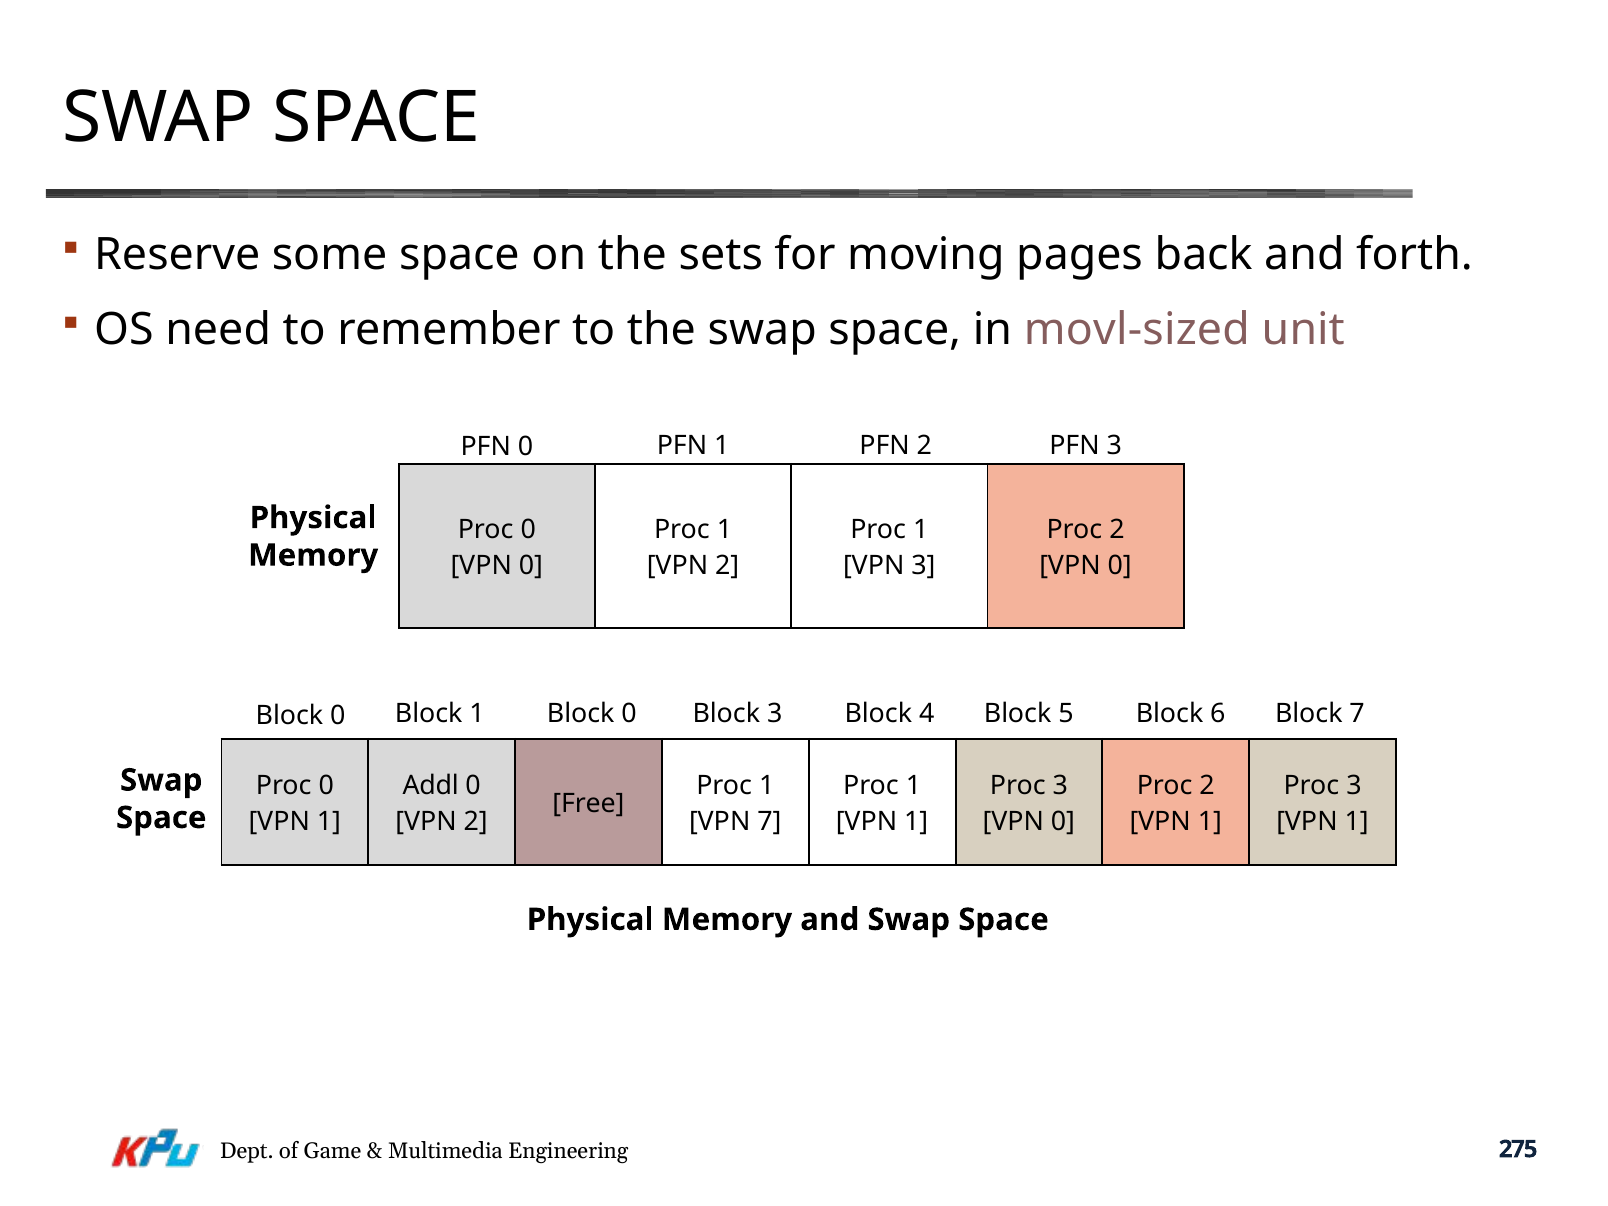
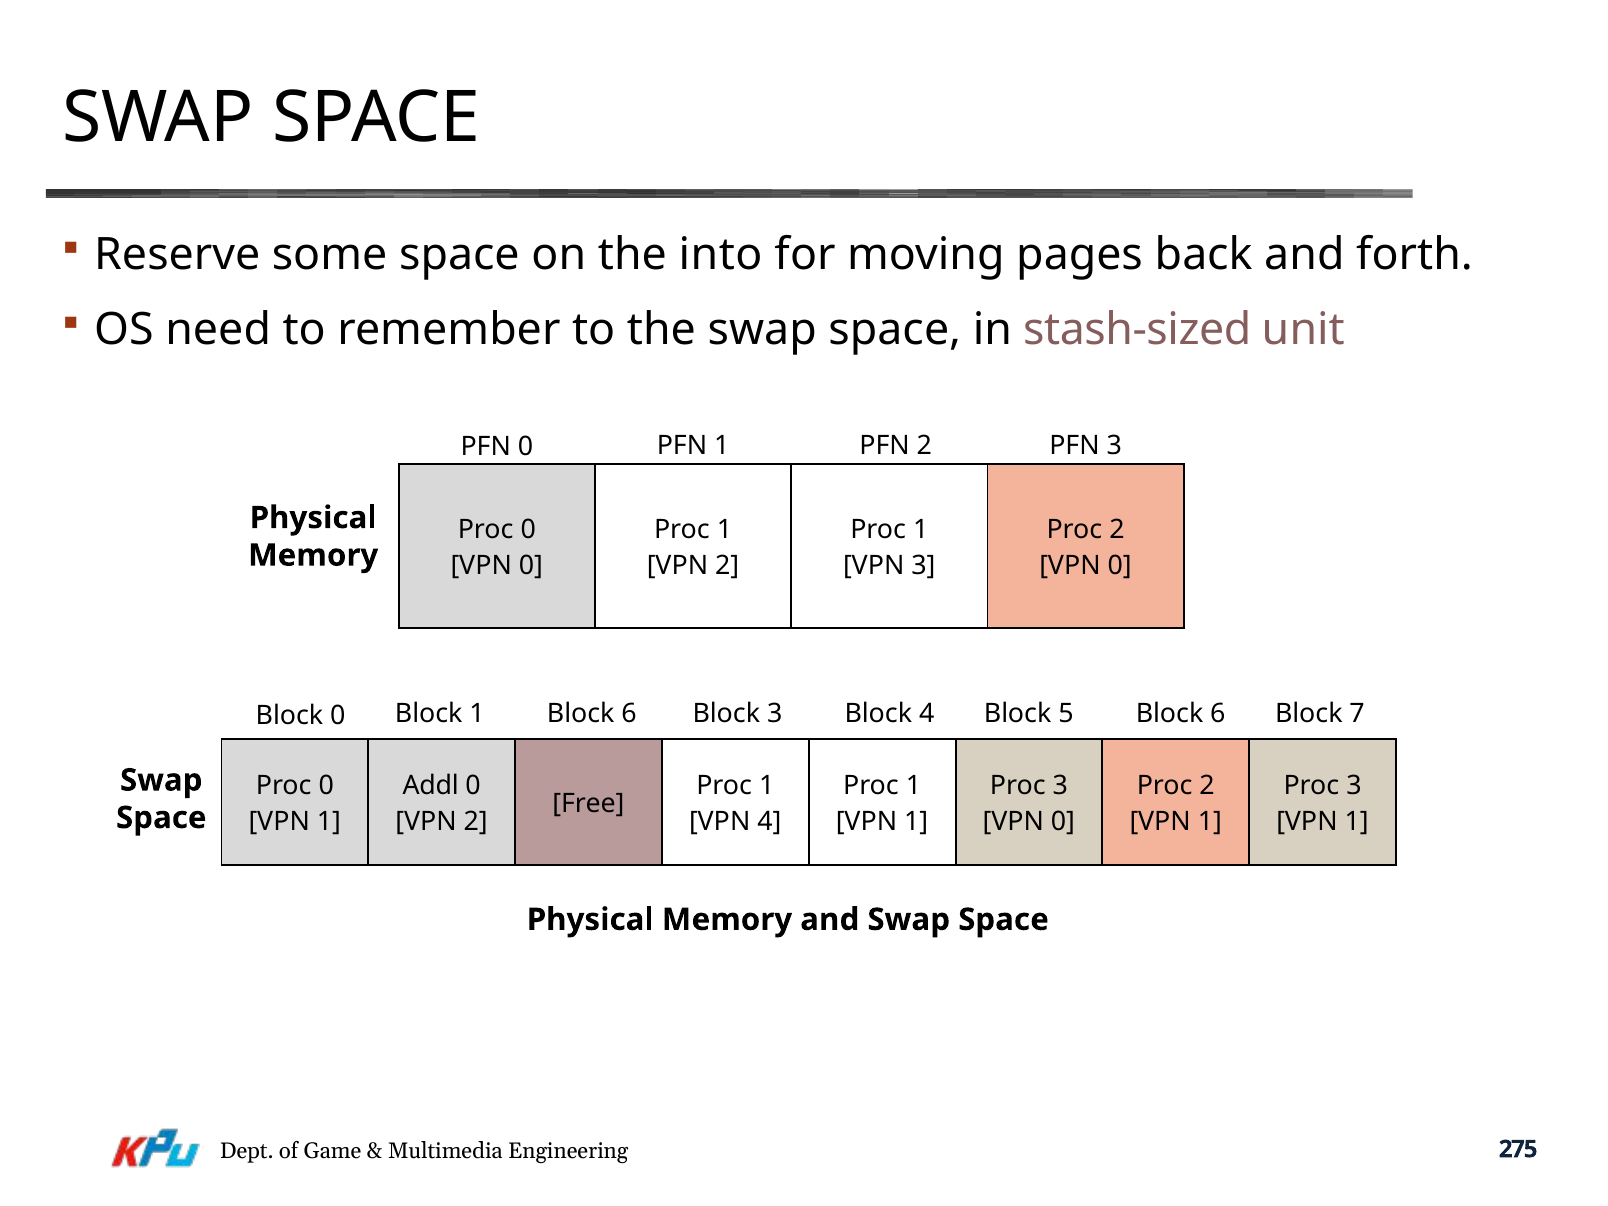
sets: sets -> into
movl-sized: movl-sized -> stash-sized
1 Block 0: 0 -> 6
VPN 7: 7 -> 4
